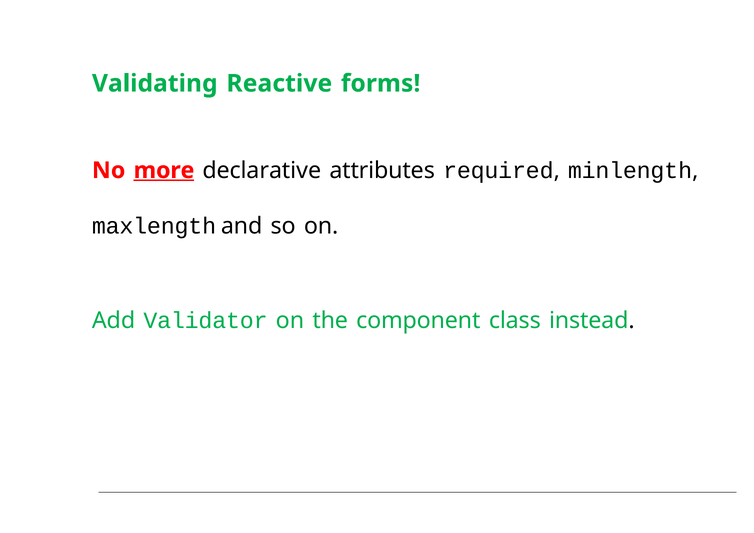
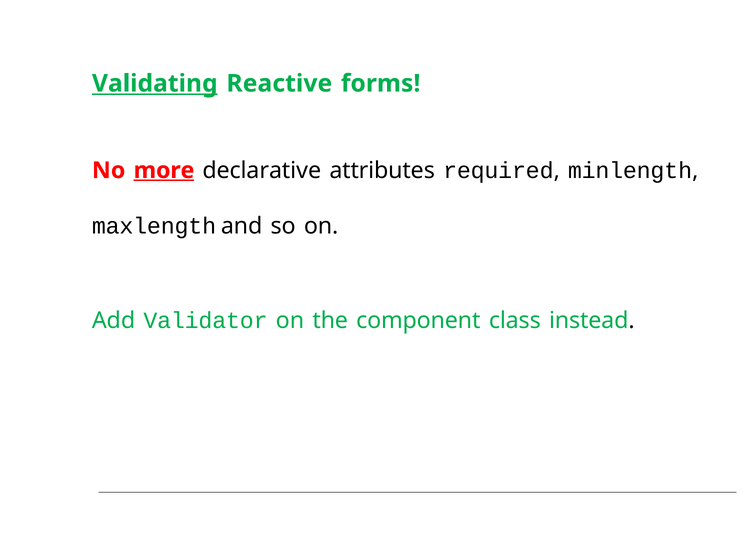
Validating underline: none -> present
